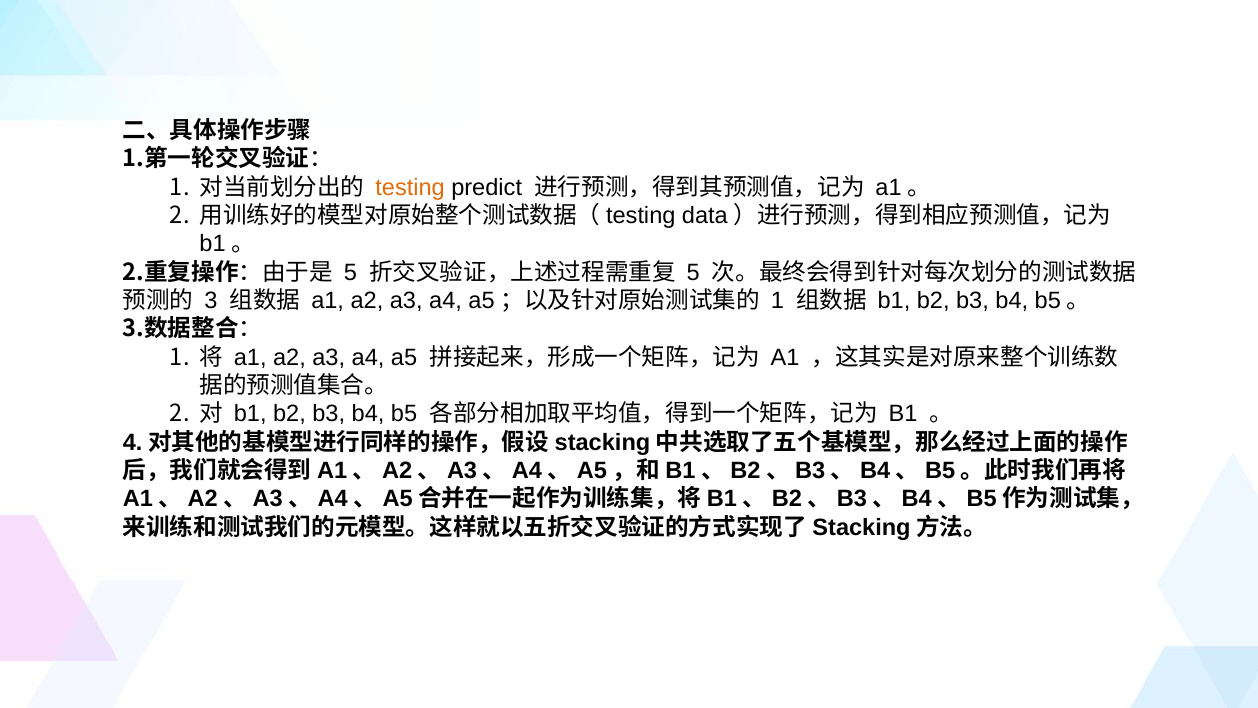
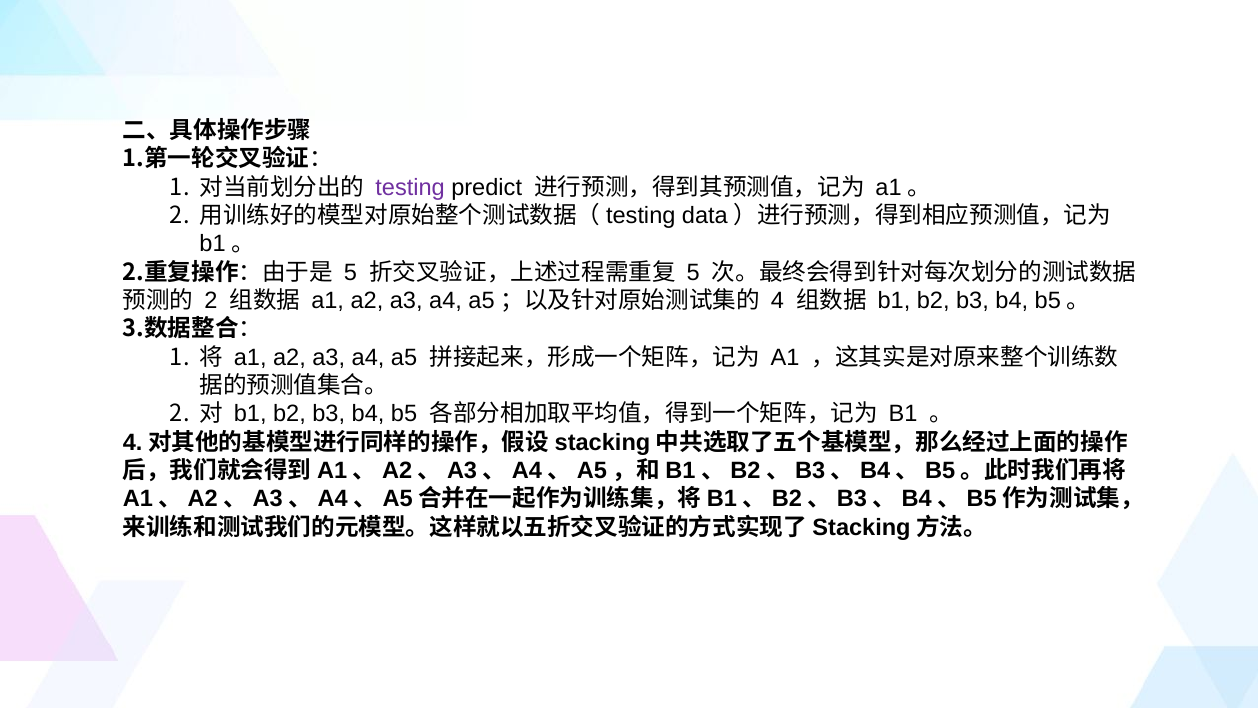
testing colour: orange -> purple
3 at (211, 301): 3 -> 2
1 at (777, 301): 1 -> 4
